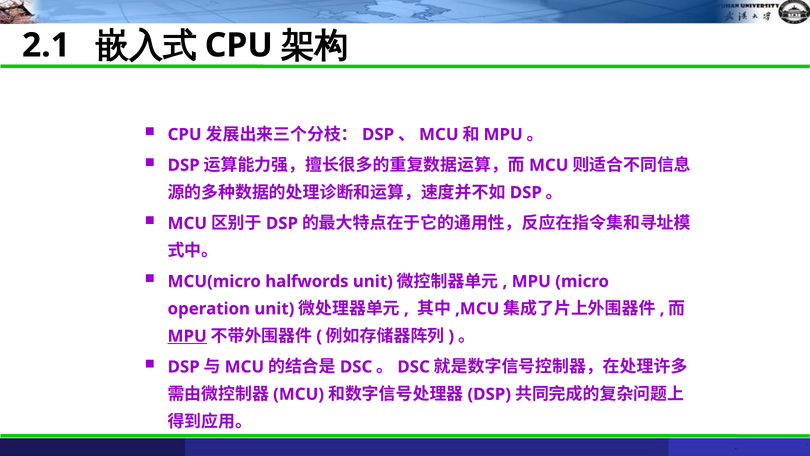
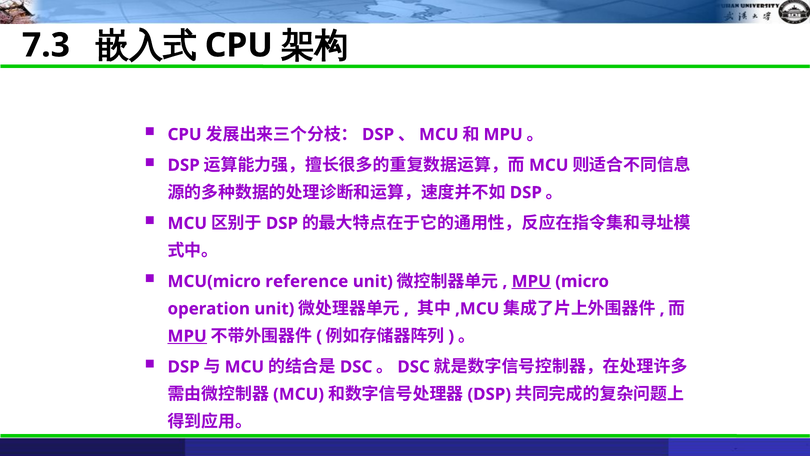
2.1: 2.1 -> 7.3
halfwords: halfwords -> reference
MPU at (531, 281) underline: none -> present
